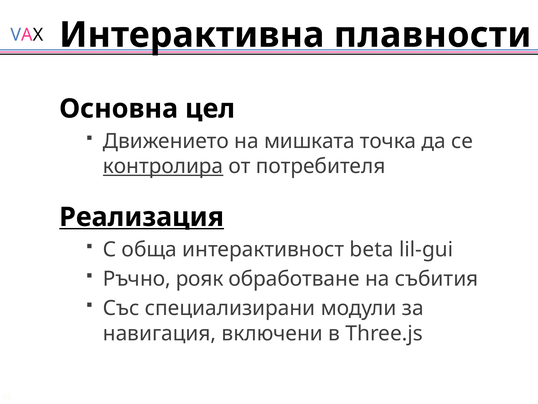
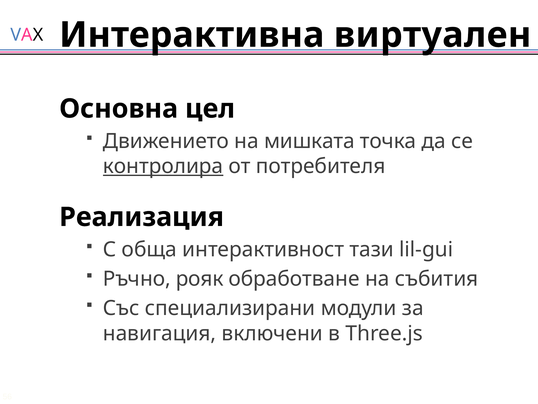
плавности: плавности -> виртуален
Реализация underline: present -> none
beta: beta -> тази
